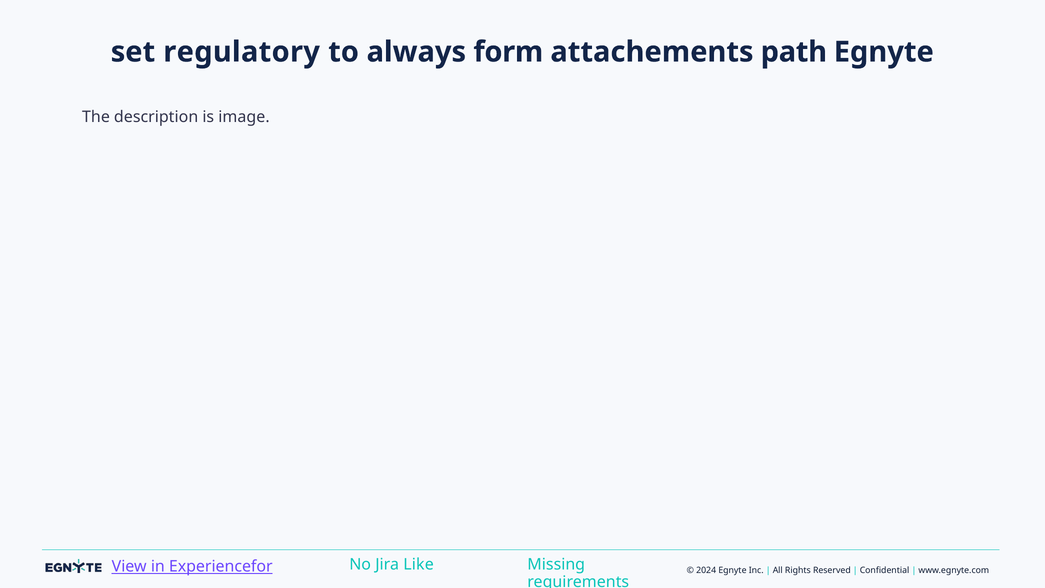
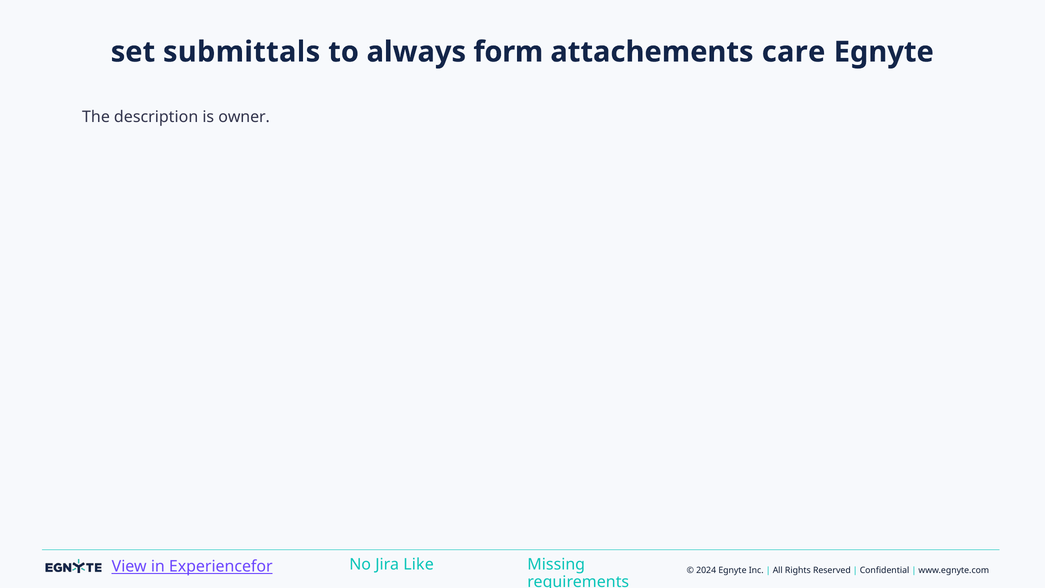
regulatory: regulatory -> submittals
path: path -> care
image: image -> owner
